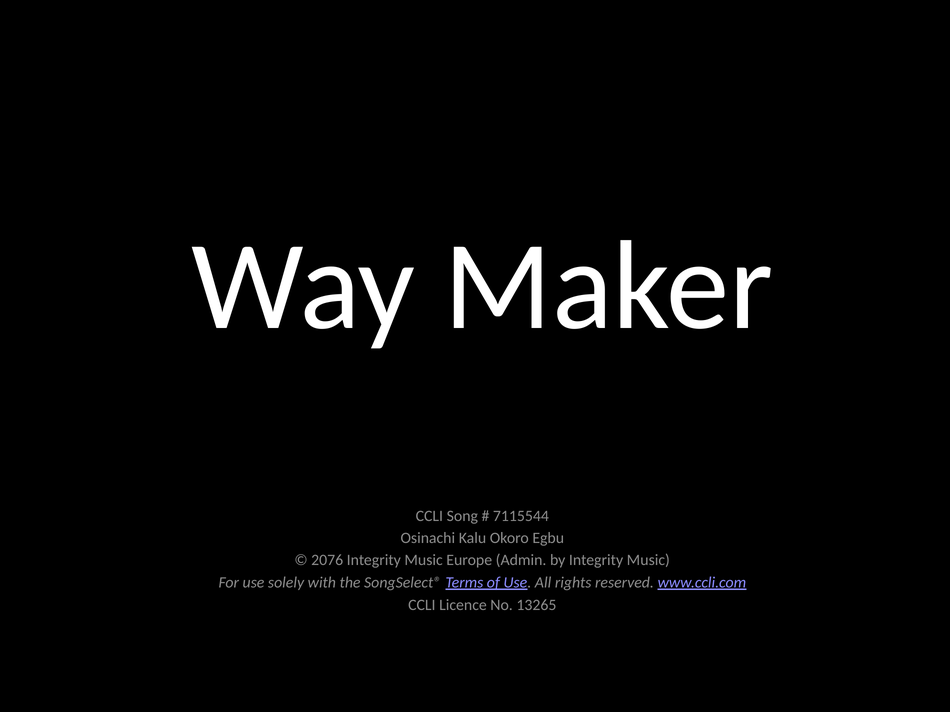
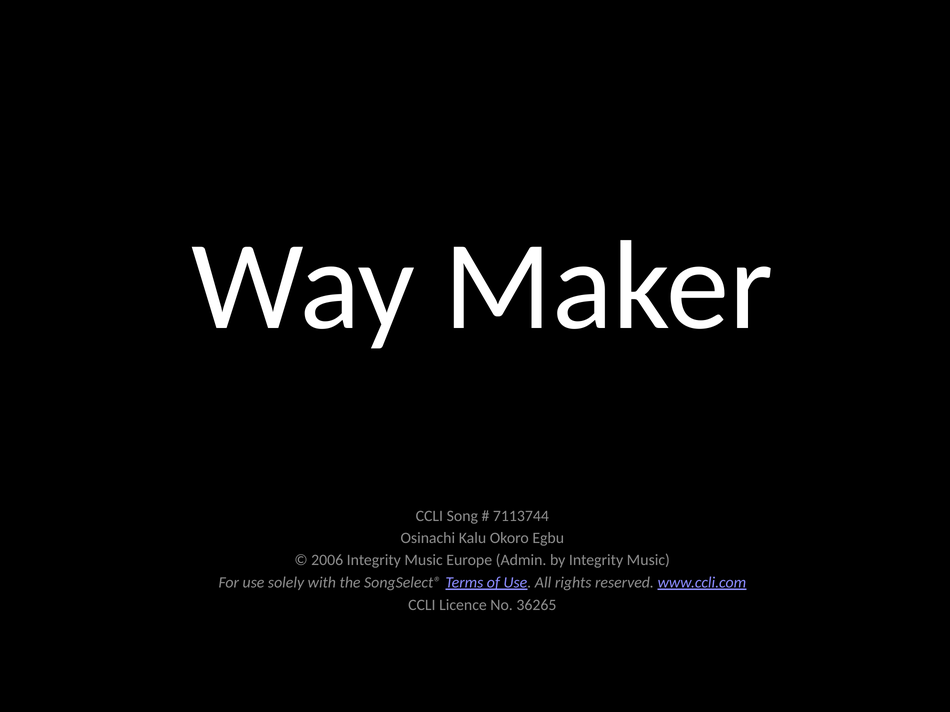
7115544: 7115544 -> 7113744
2076: 2076 -> 2006
13265: 13265 -> 36265
